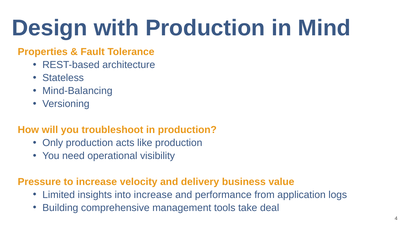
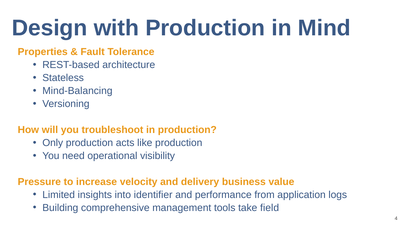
into increase: increase -> identifier
deal: deal -> field
